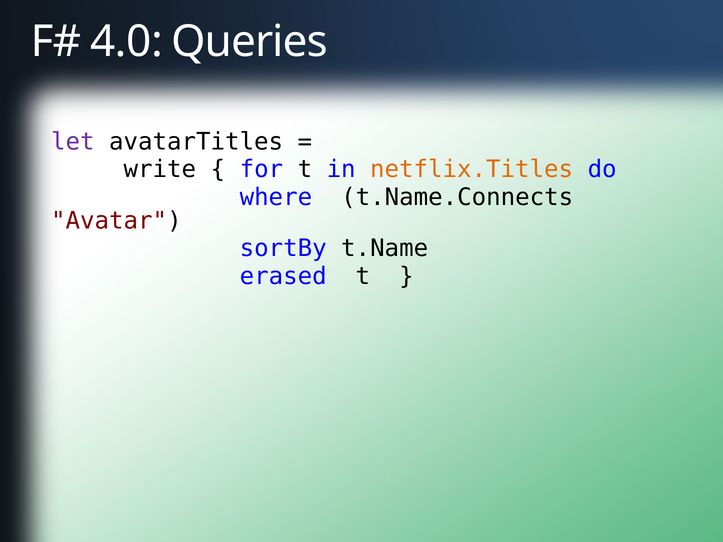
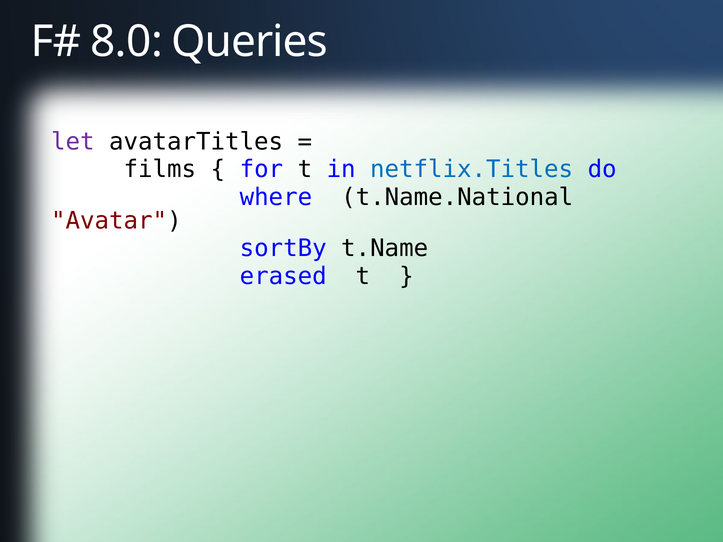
4.0: 4.0 -> 8.0
write: write -> films
netflix.Titles colour: orange -> blue
t.Name.Connects: t.Name.Connects -> t.Name.National
